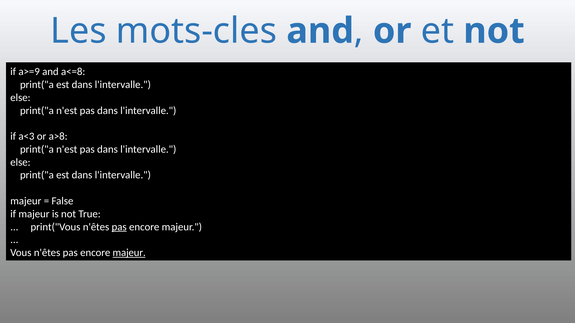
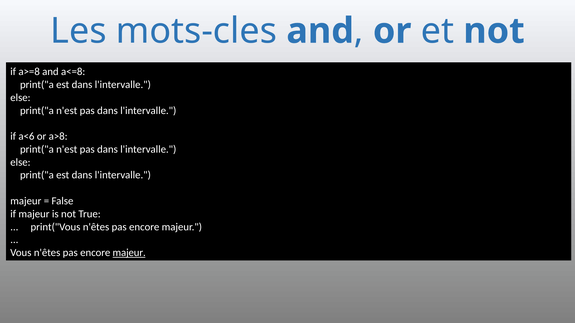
a>=9: a>=9 -> a>=8
a<3: a<3 -> a<6
pas at (119, 227) underline: present -> none
